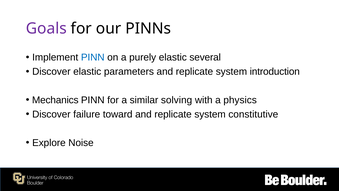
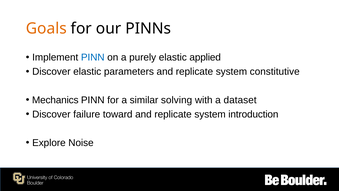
Goals colour: purple -> orange
several: several -> applied
introduction: introduction -> constitutive
physics: physics -> dataset
constitutive: constitutive -> introduction
